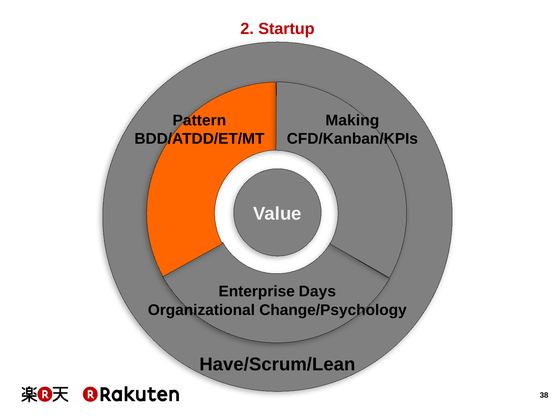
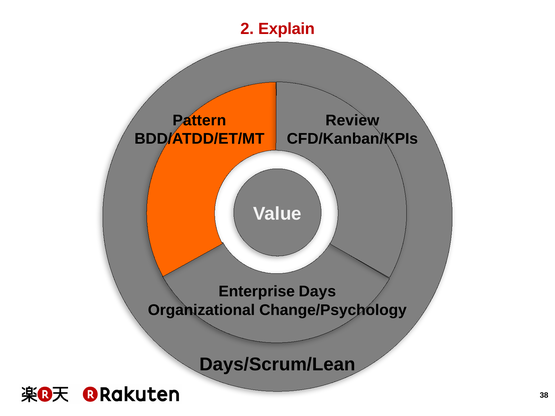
Startup: Startup -> Explain
Making: Making -> Review
Have/Scrum/Lean: Have/Scrum/Lean -> Days/Scrum/Lean
